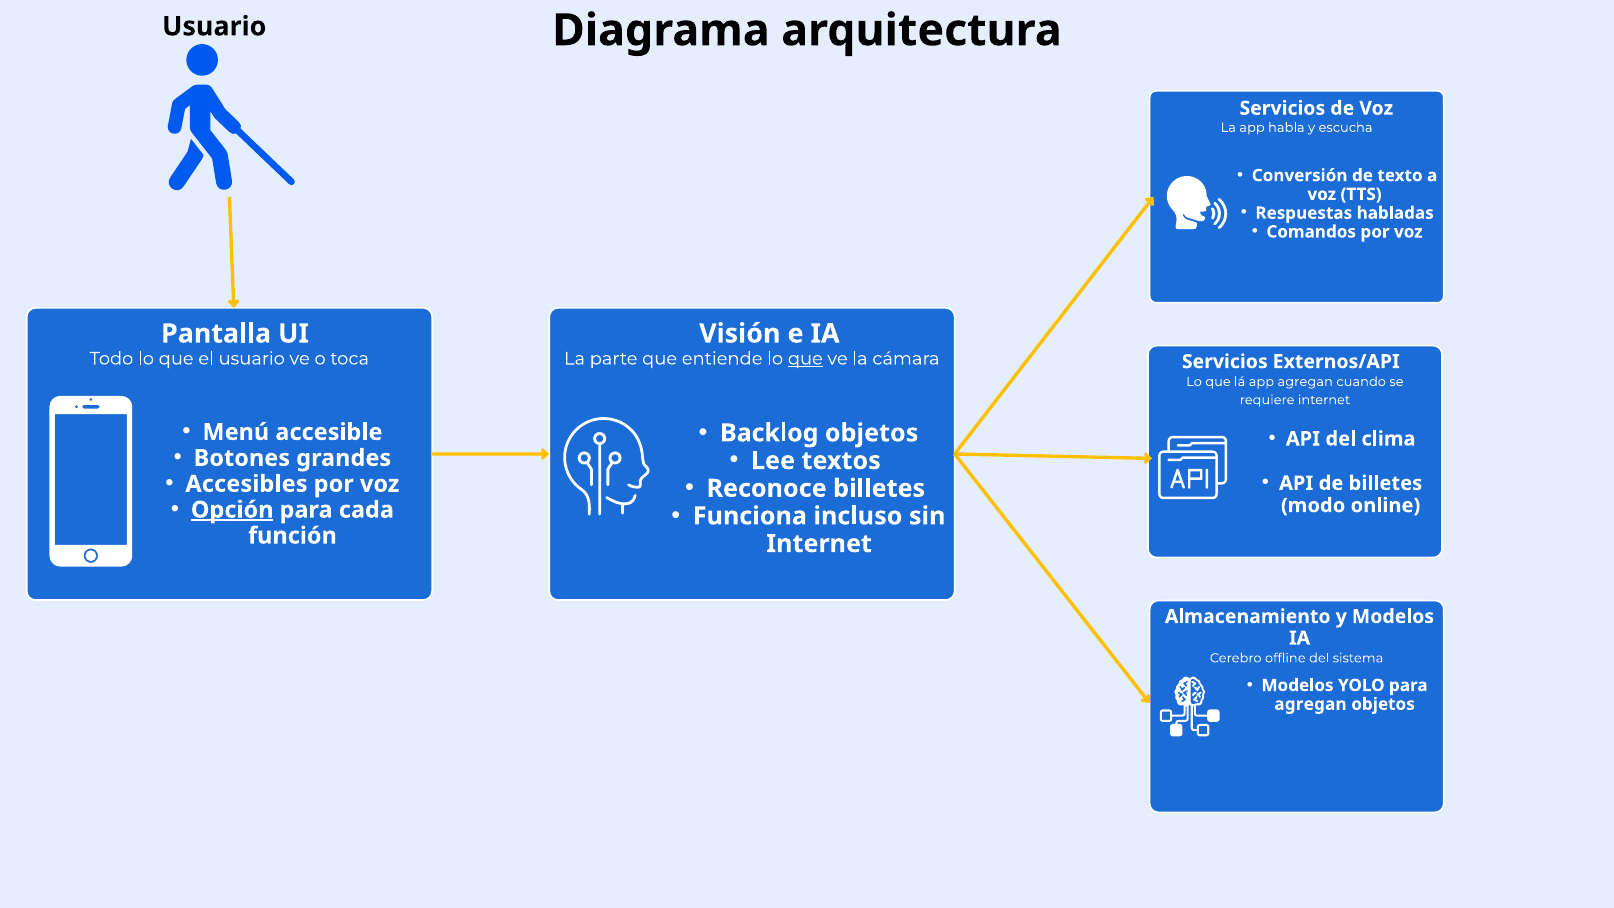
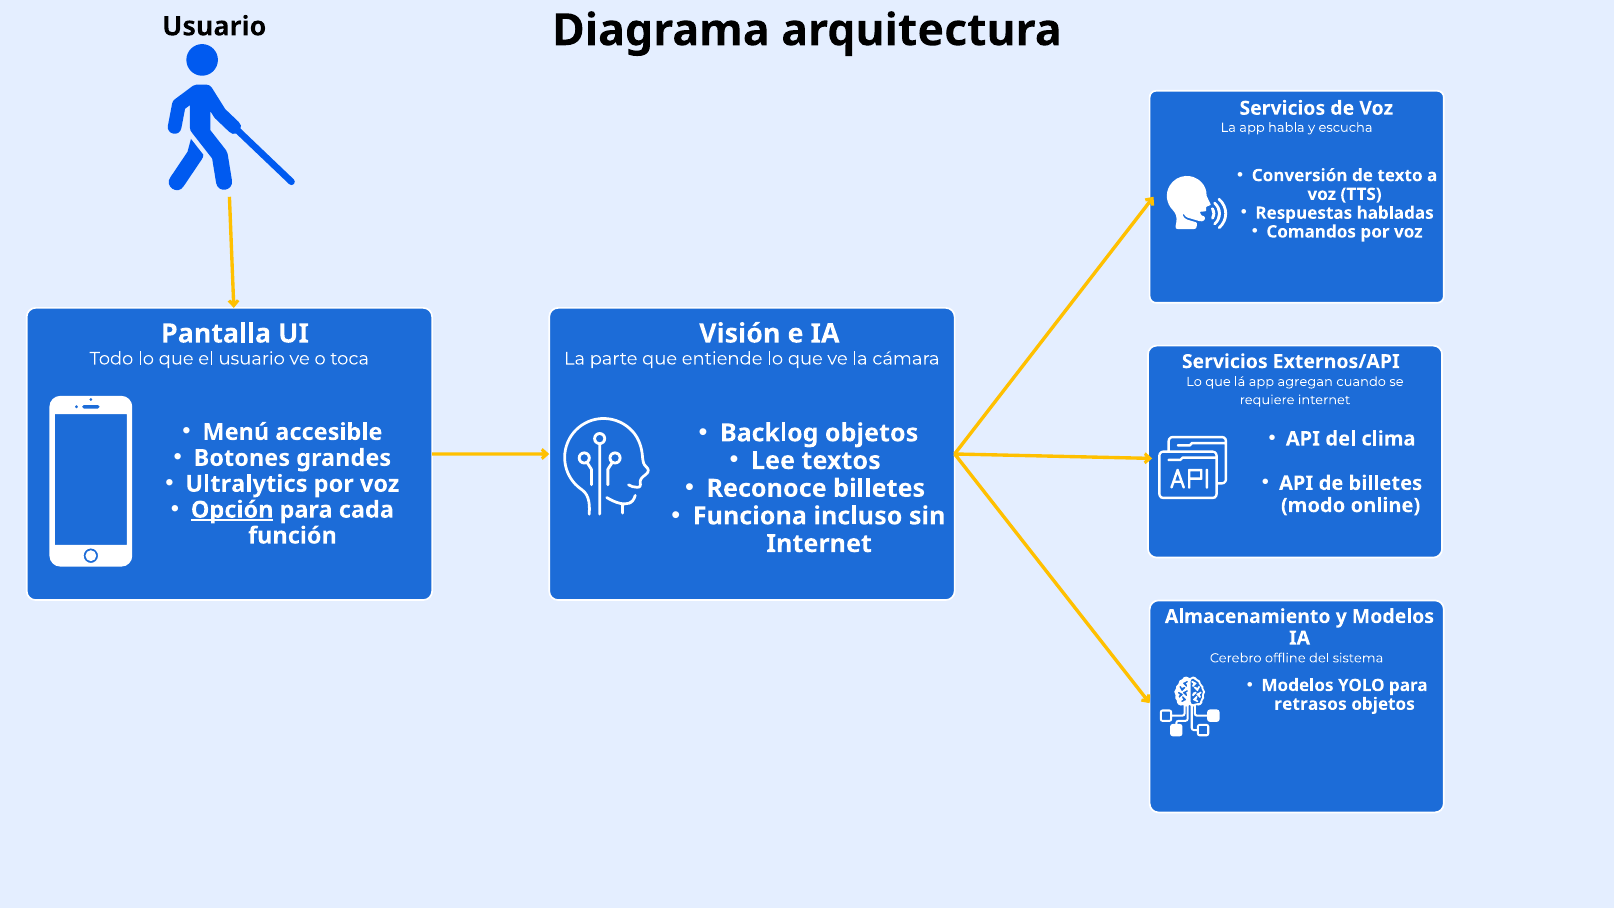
que at (805, 359) underline: present -> none
Accesibles: Accesibles -> Ultralytics
agregan at (1310, 704): agregan -> retrasos
